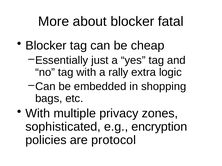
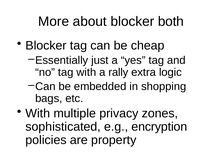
fatal: fatal -> both
protocol: protocol -> property
